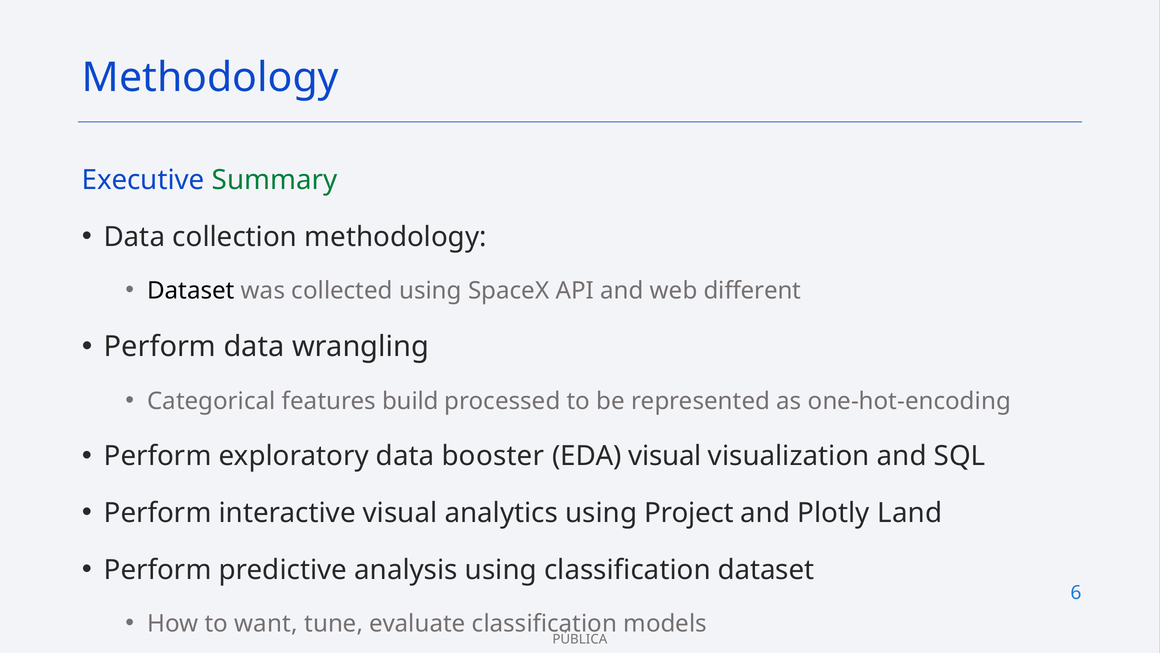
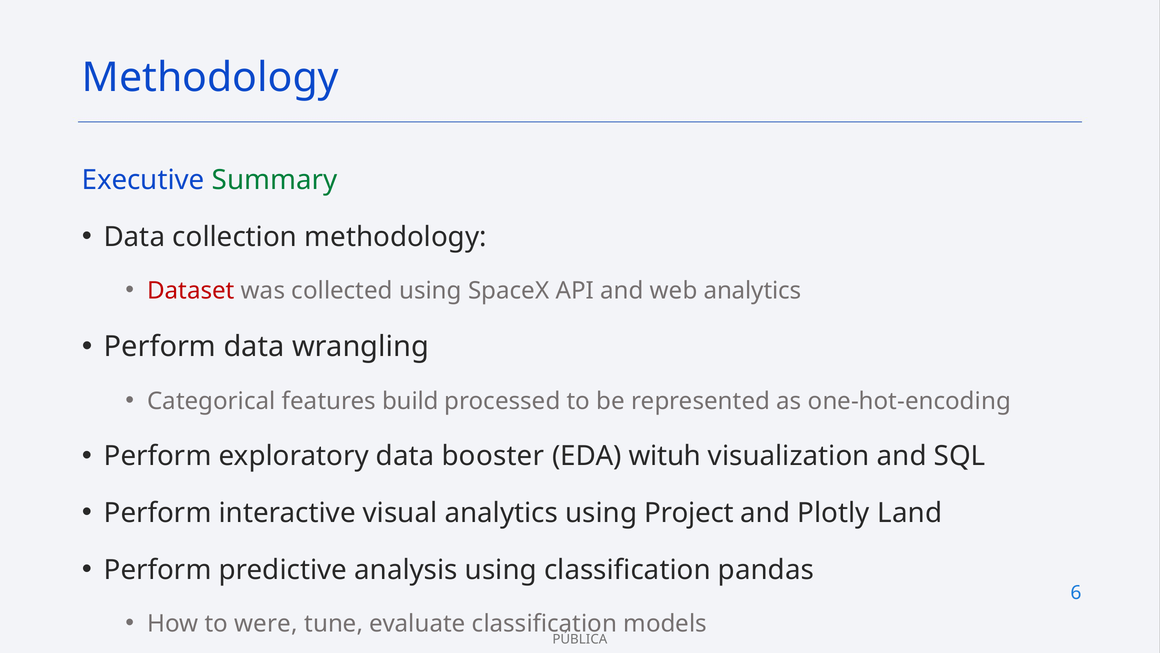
Dataset at (191, 291) colour: black -> red
web different: different -> analytics
EDA visual: visual -> wituh
classification dataset: dataset -> pandas
want: want -> were
